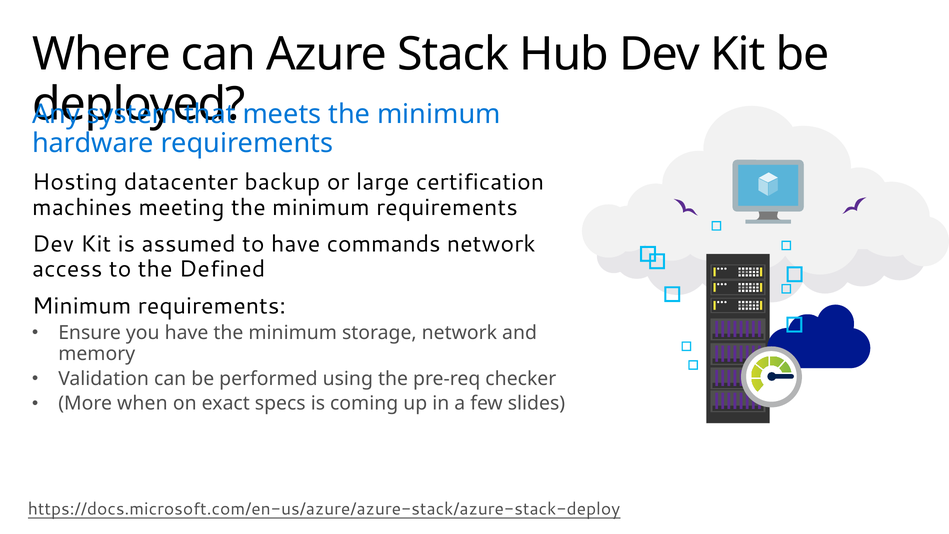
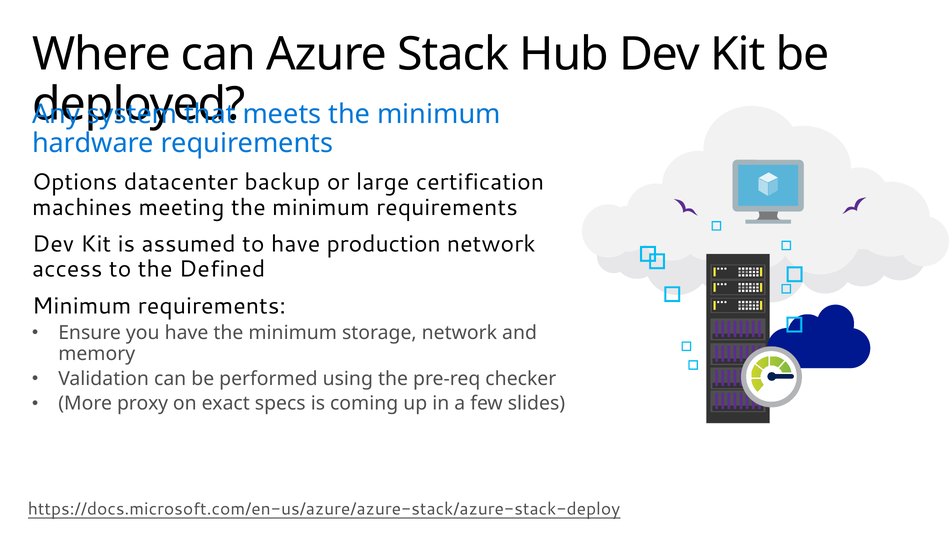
Hosting: Hosting -> Options
commands: commands -> production
when: when -> proxy
